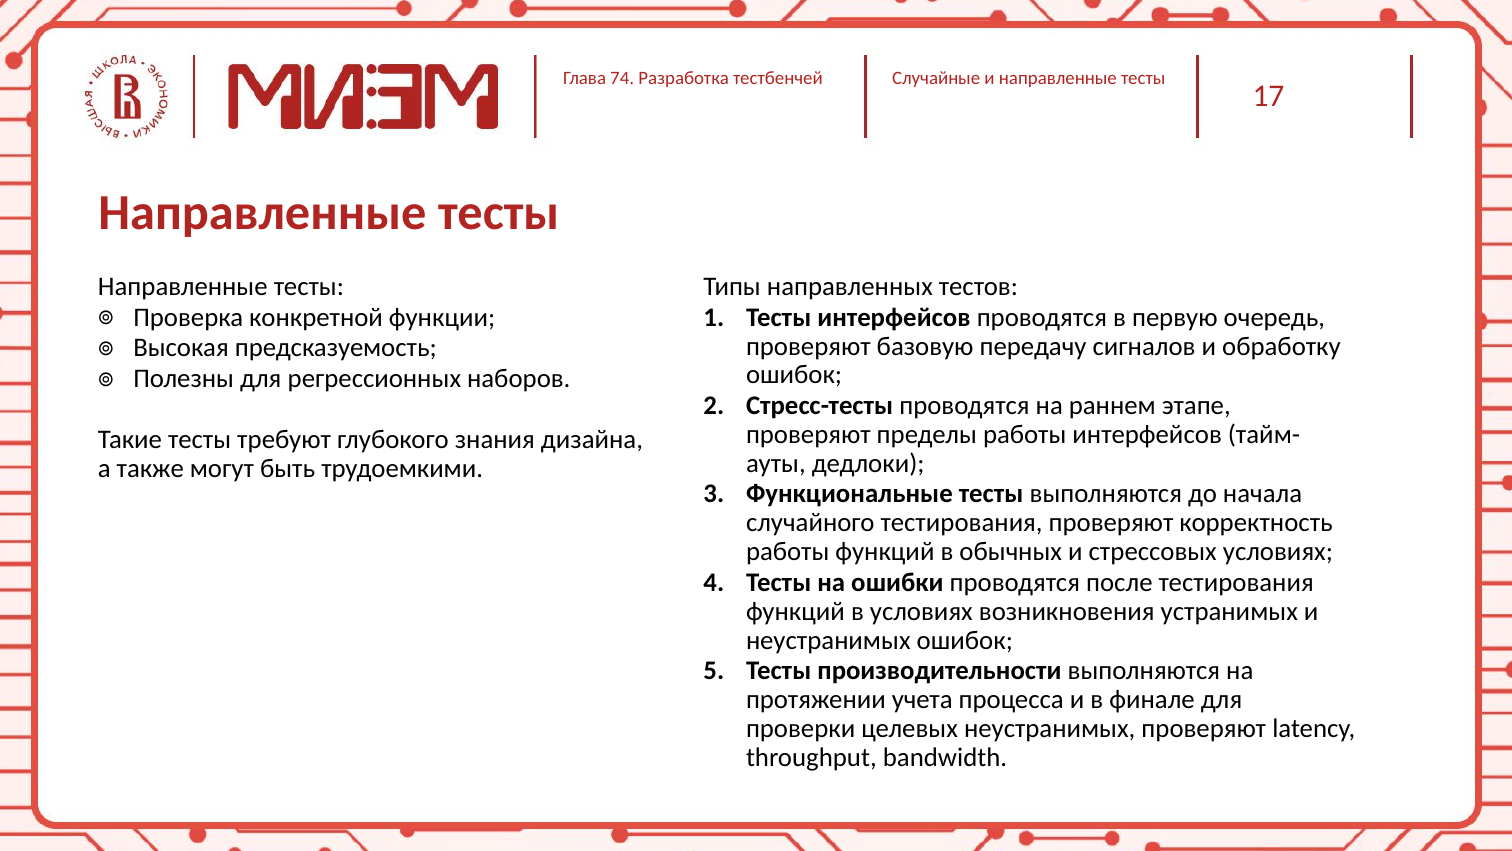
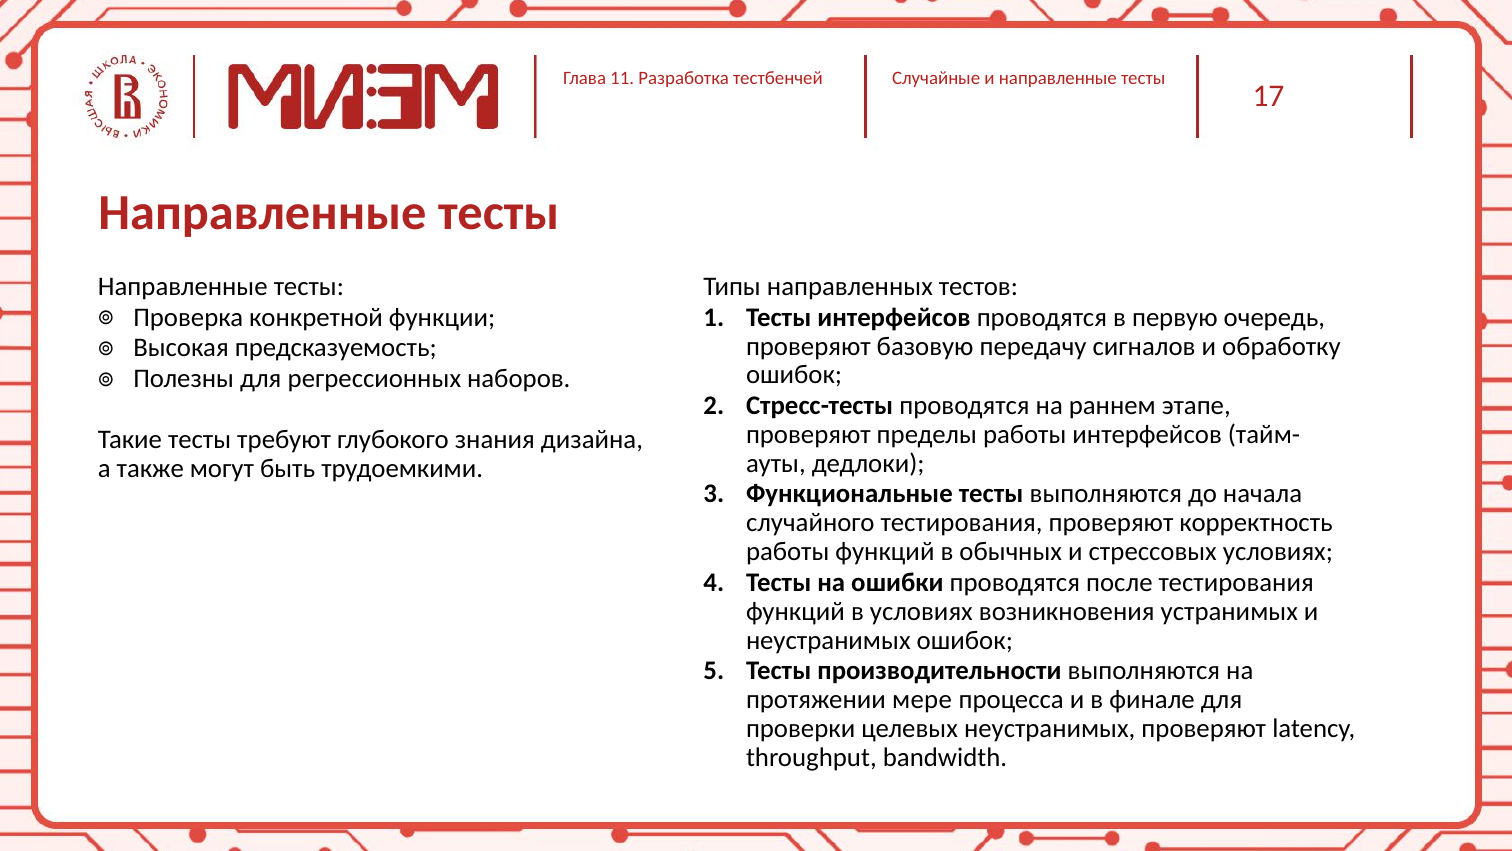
74: 74 -> 11
учета: учета -> мере
